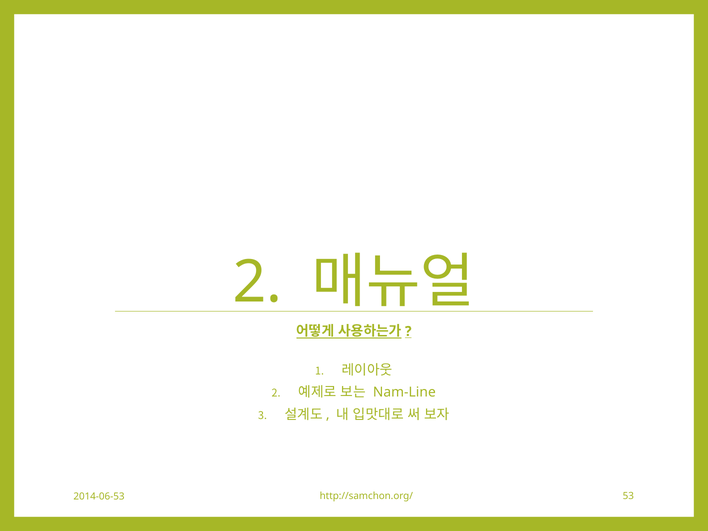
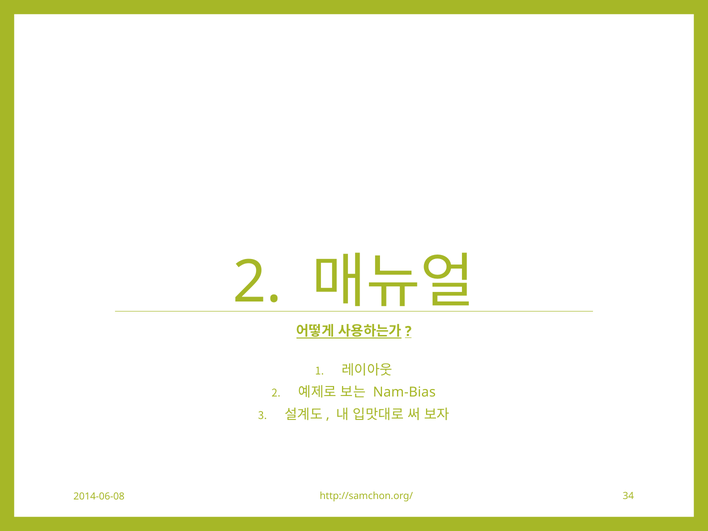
Nam-Line: Nam-Line -> Nam-Bias
53: 53 -> 34
2014-06-53: 2014-06-53 -> 2014-06-08
